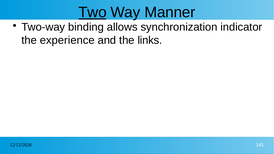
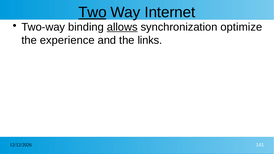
Manner: Manner -> Internet
allows underline: none -> present
indicator: indicator -> optimize
